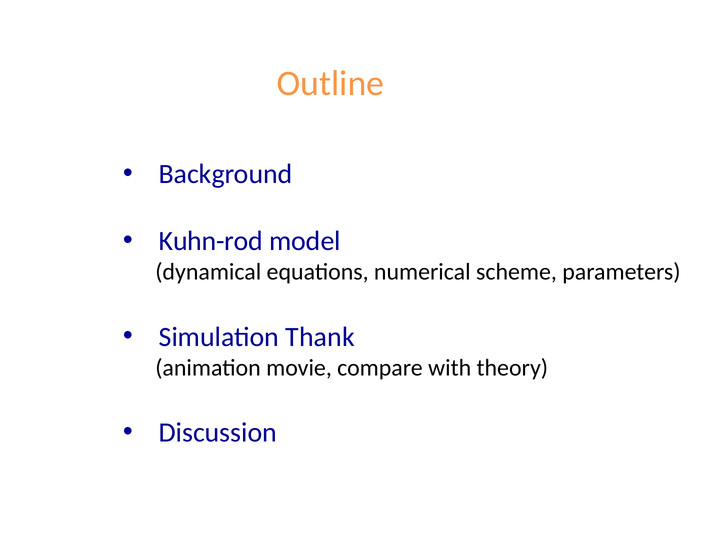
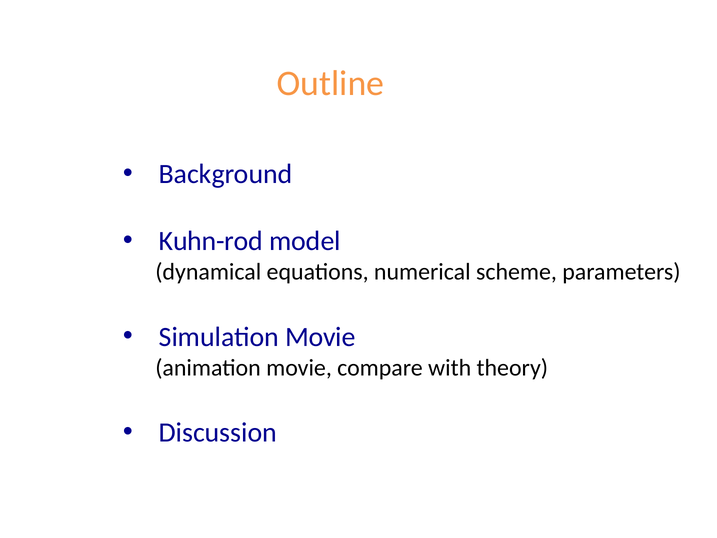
Simulation Thank: Thank -> Movie
